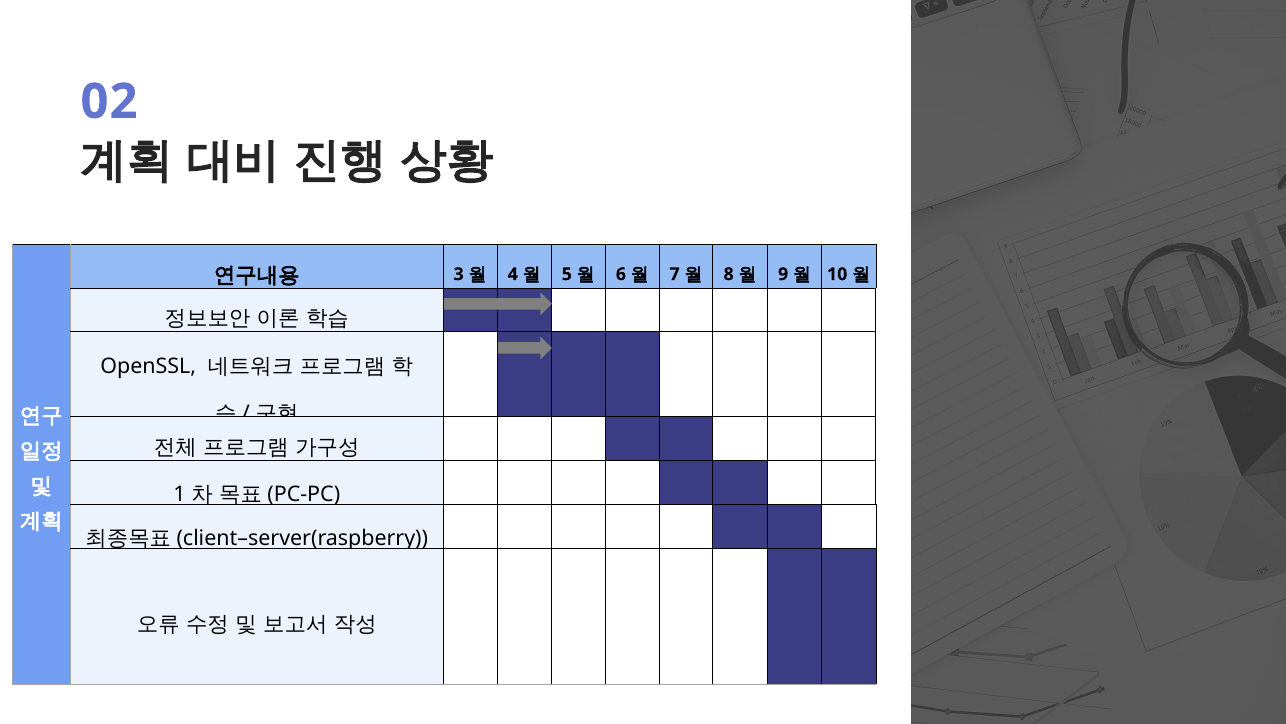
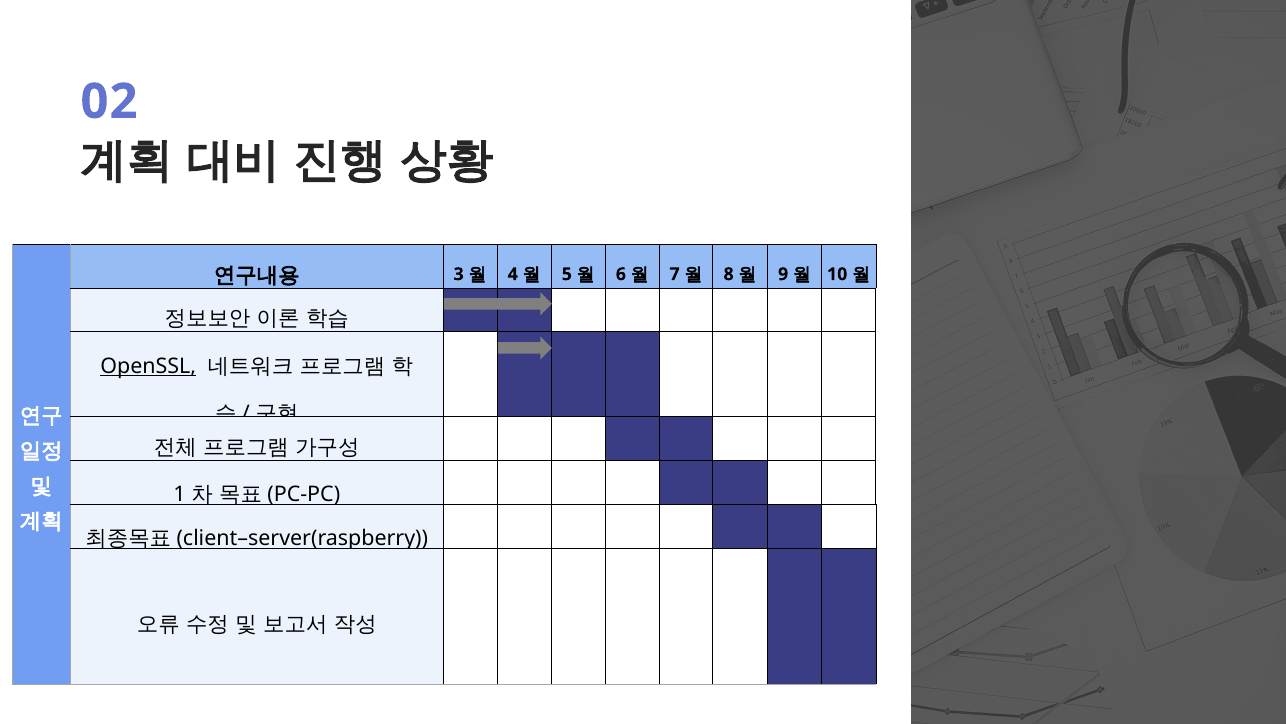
OpenSSL underline: none -> present
